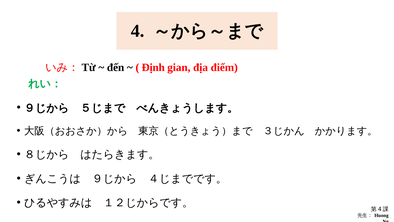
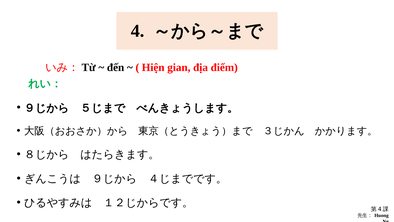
Định: Định -> Hiện
